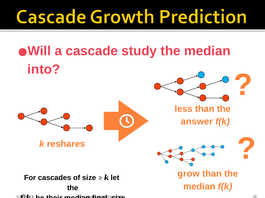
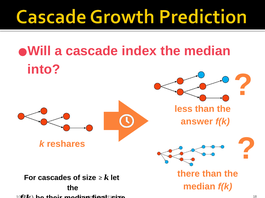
study: study -> index
grow: grow -> there
